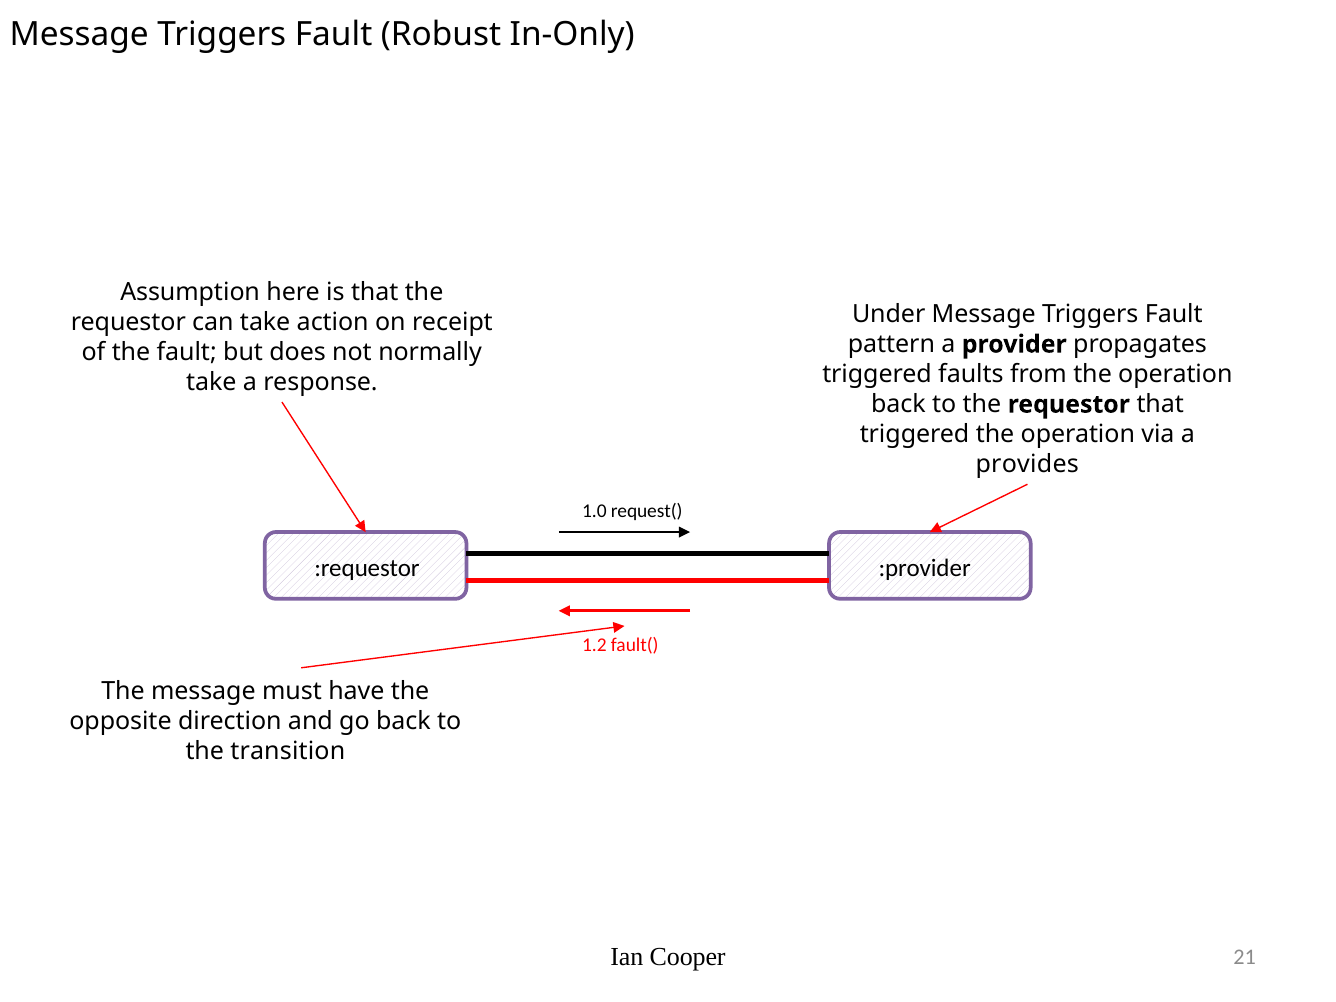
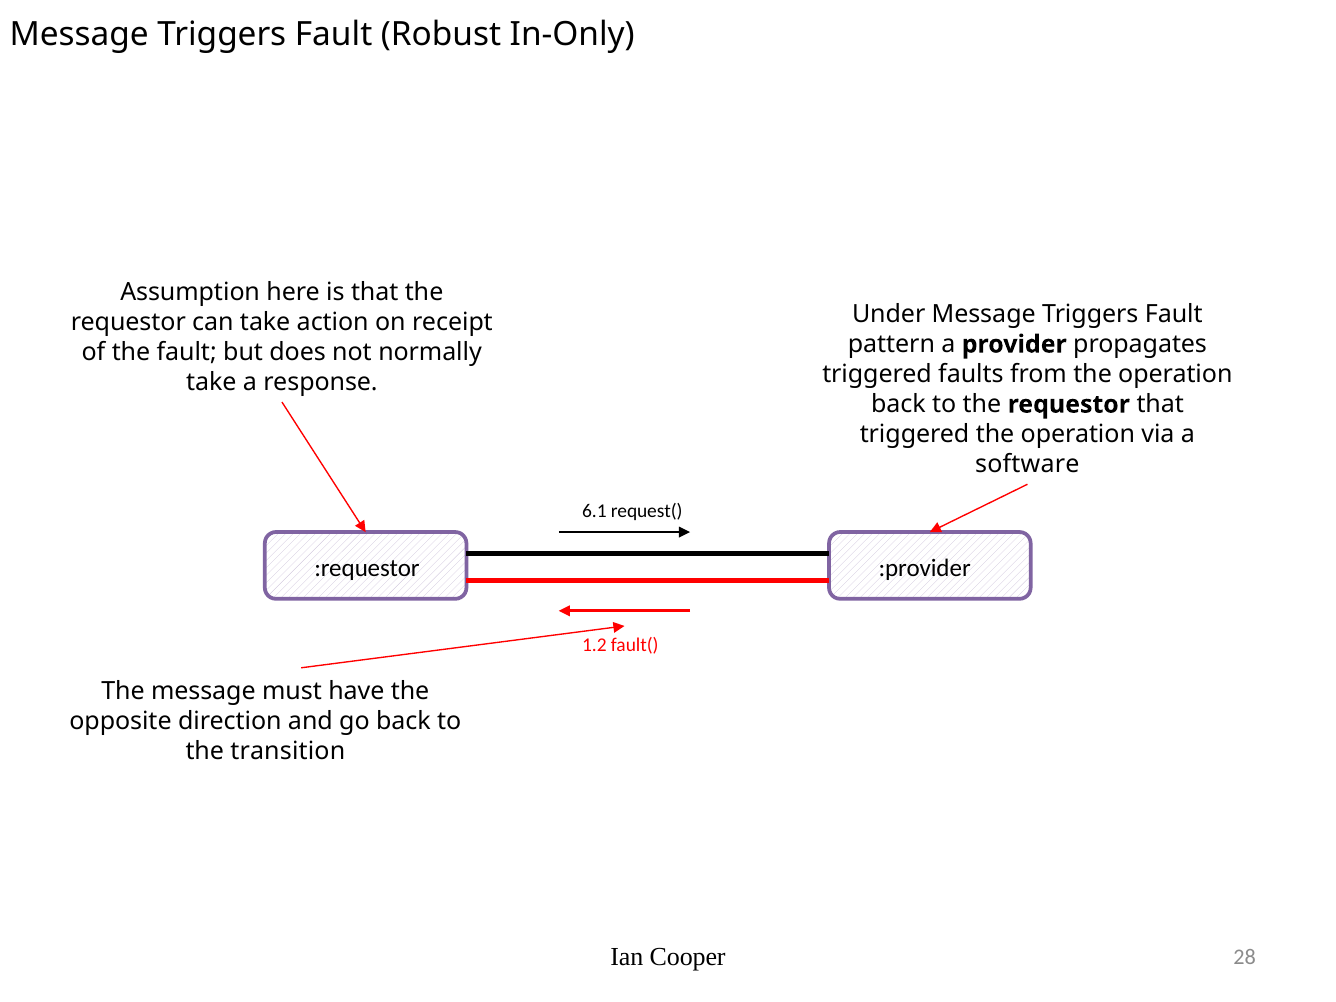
provides: provides -> software
1.0: 1.0 -> 6.1
21: 21 -> 28
